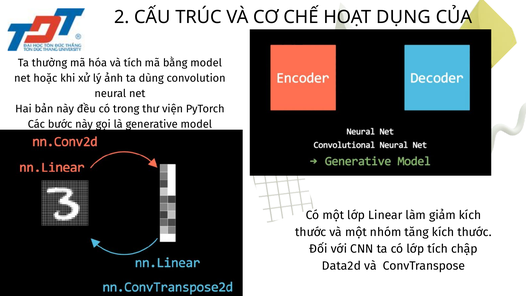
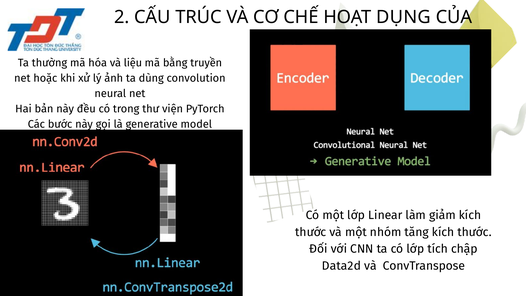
và tích: tích -> liệu
bằng model: model -> truyền
